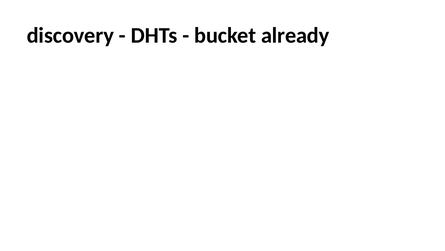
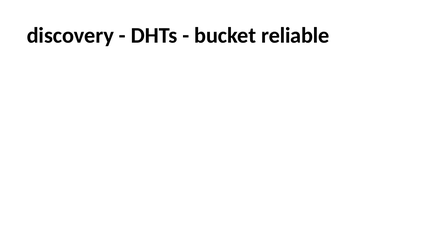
already: already -> reliable
